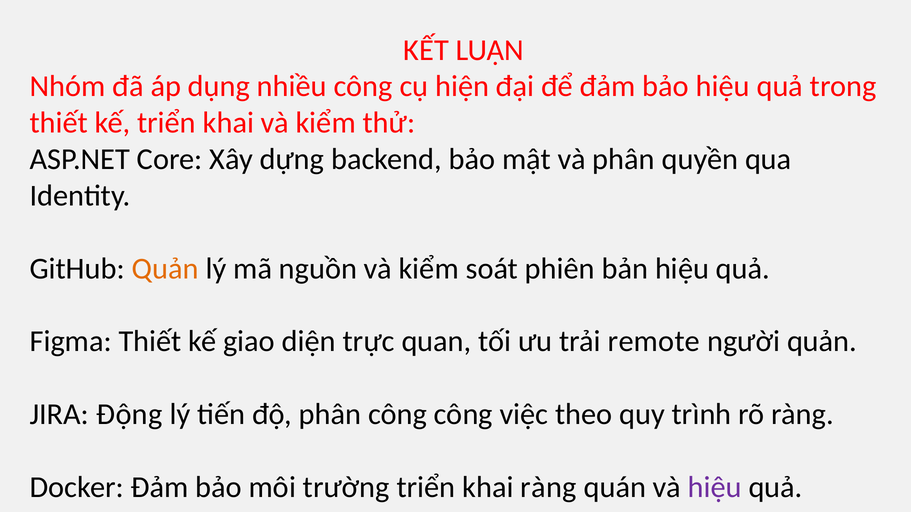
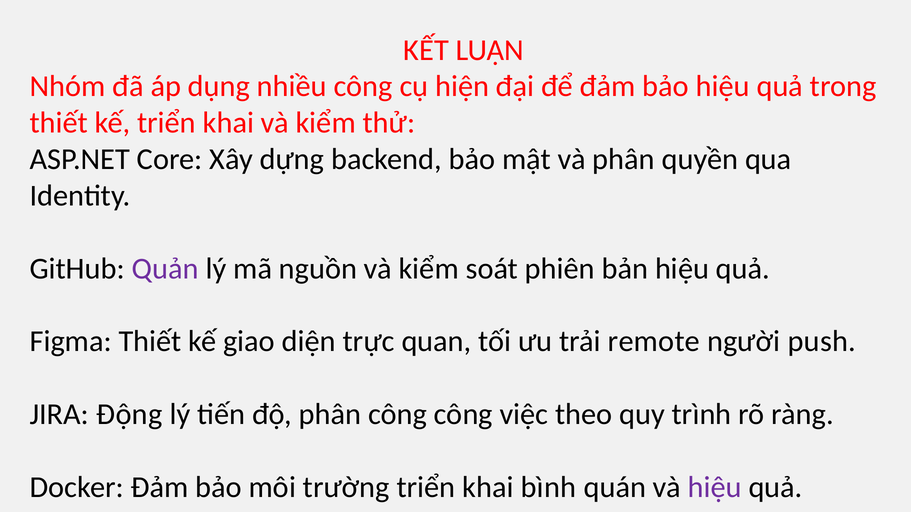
Quản at (165, 269) colour: orange -> purple
người quản: quản -> push
khai ràng: ràng -> bình
